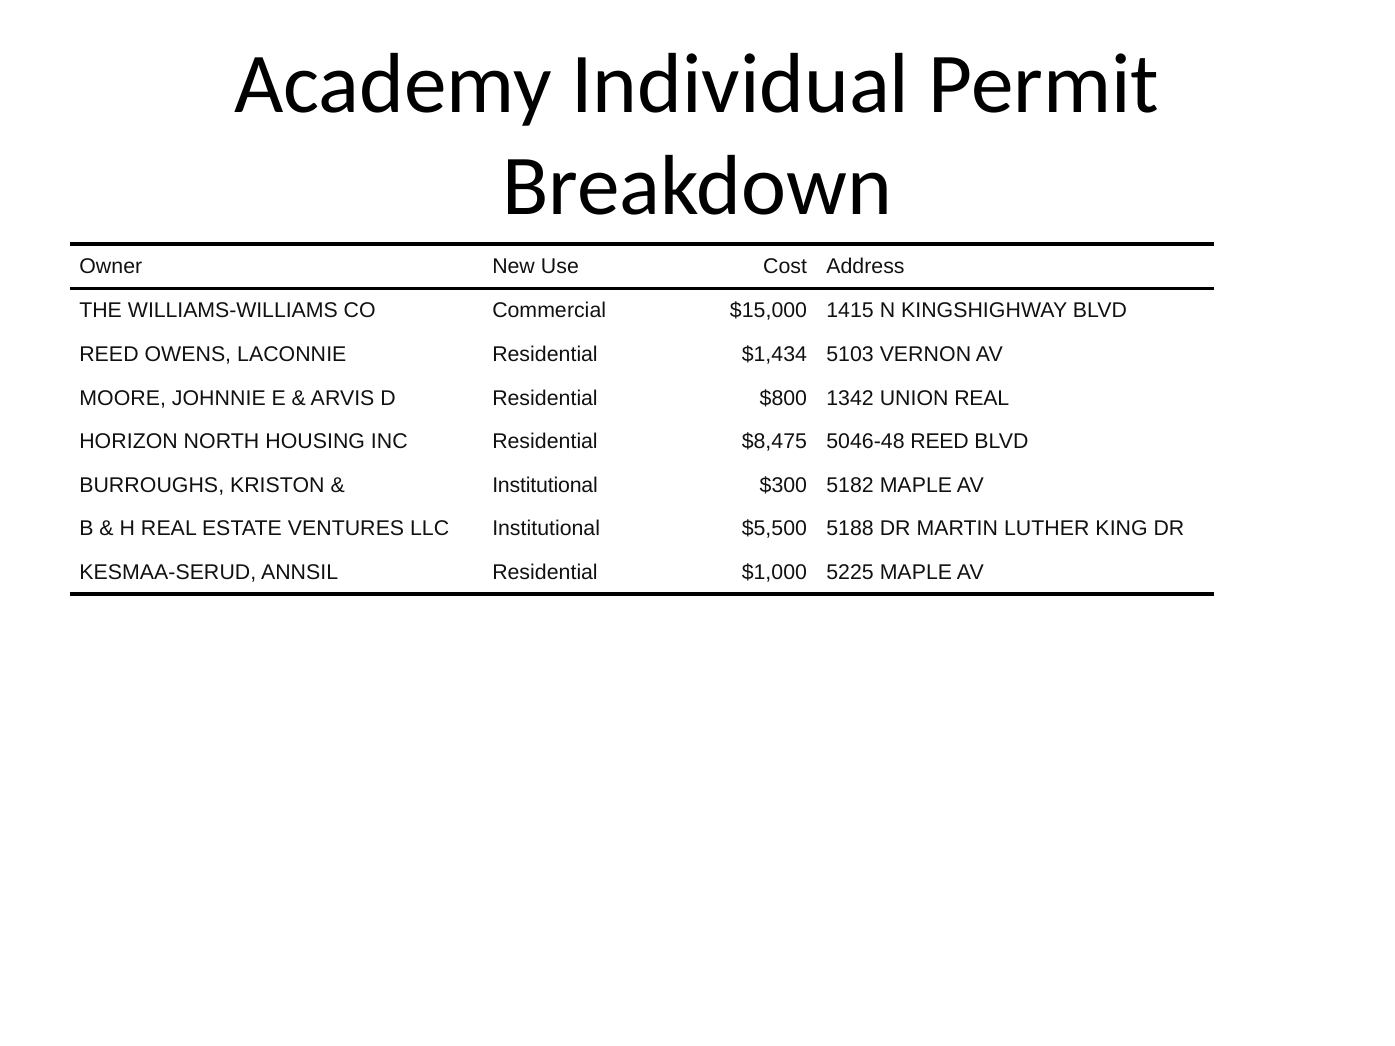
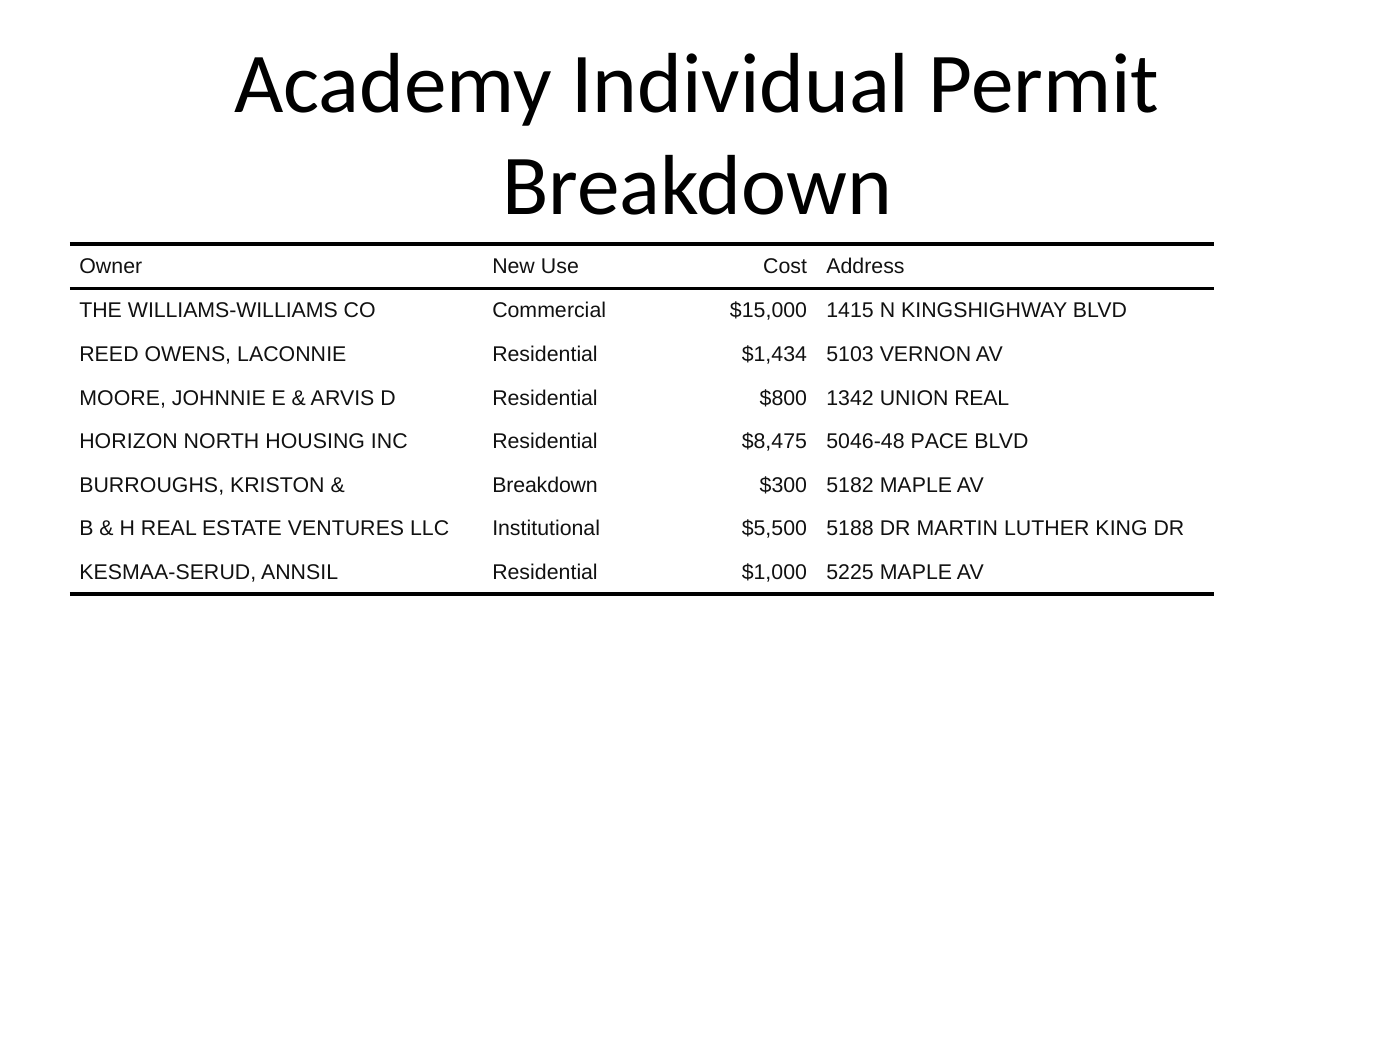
5046-48 REED: REED -> PACE
Institutional at (545, 485): Institutional -> Breakdown
